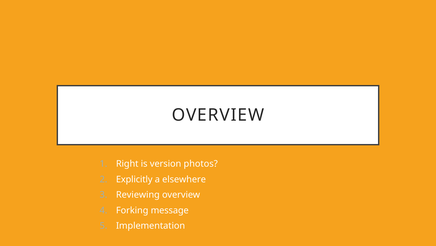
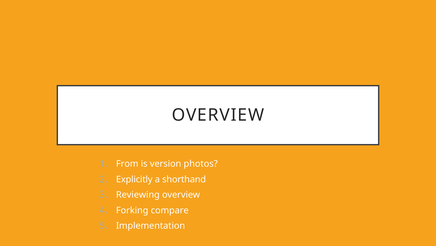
Right: Right -> From
elsewhere: elsewhere -> shorthand
message: message -> compare
